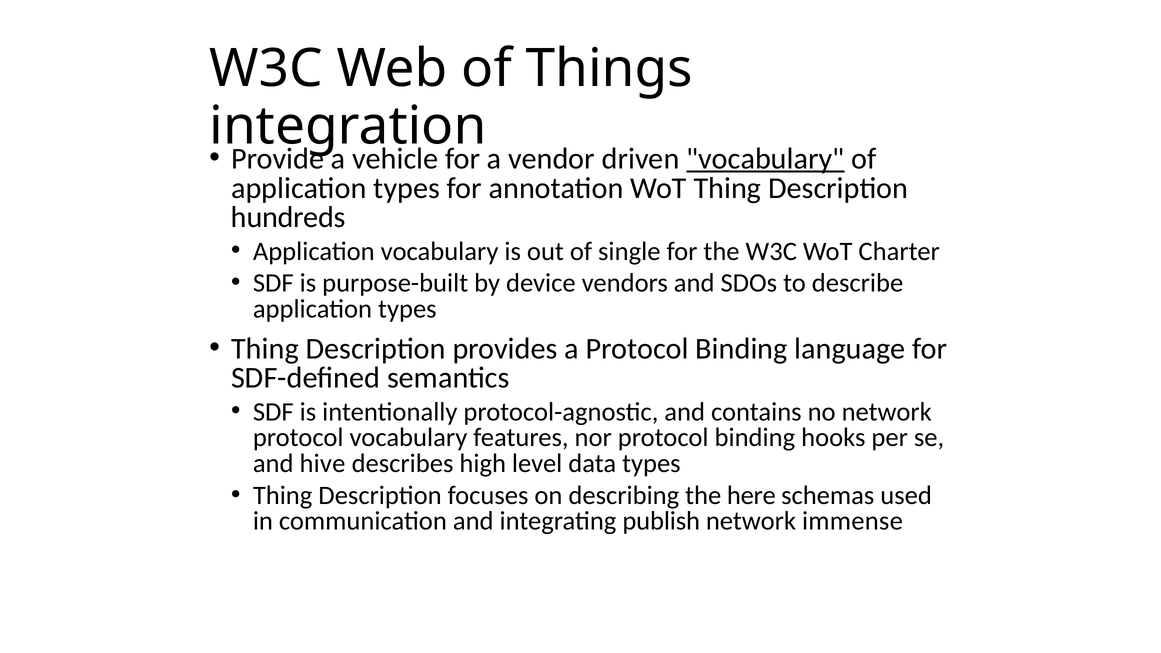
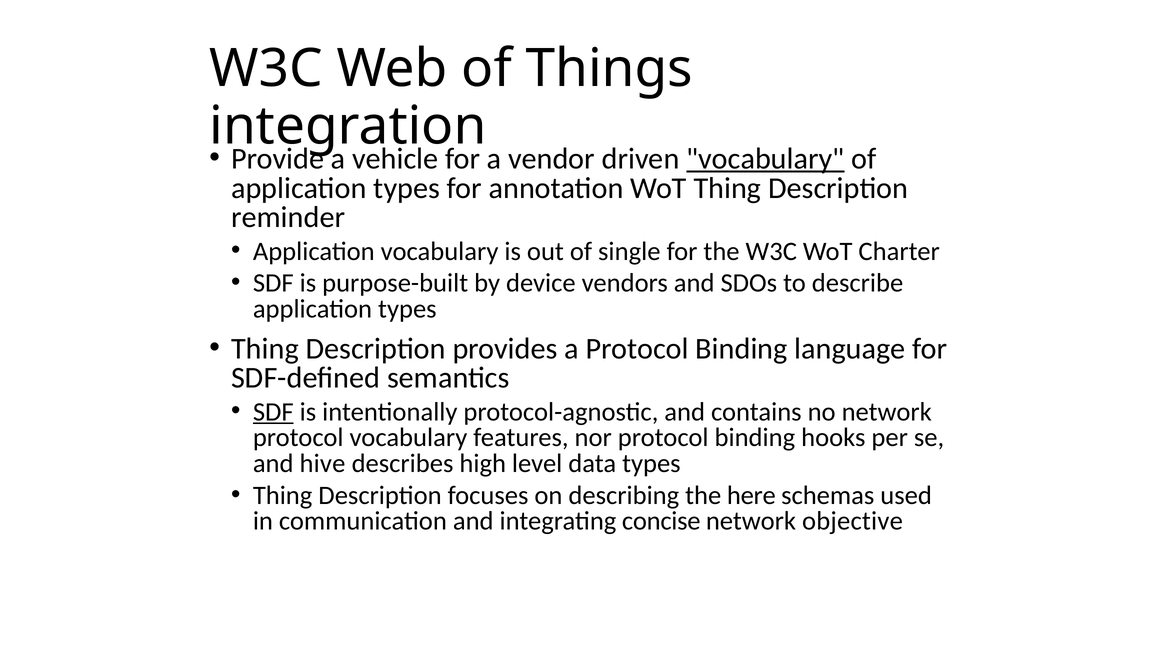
hundreds: hundreds -> reminder
SDF at (273, 412) underline: none -> present
publish: publish -> concise
immense: immense -> objective
